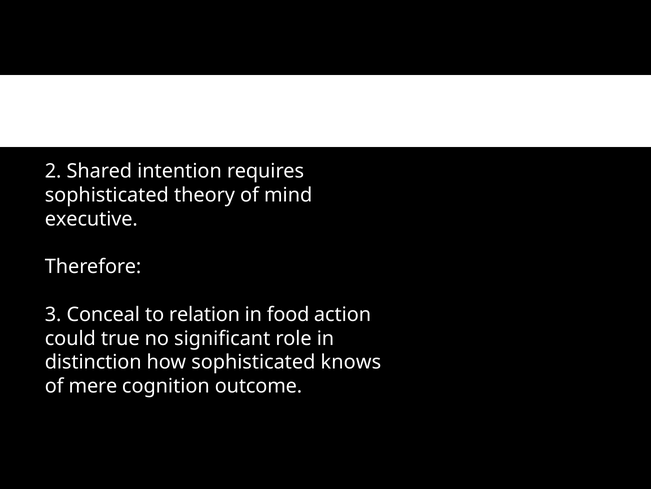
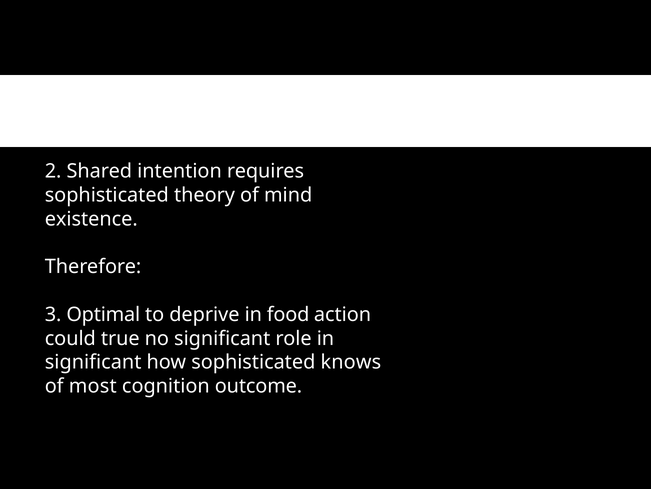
executive: executive -> existence
Conceal: Conceal -> Optimal
relation: relation -> deprive
distinction at (93, 362): distinction -> significant
mere: mere -> most
